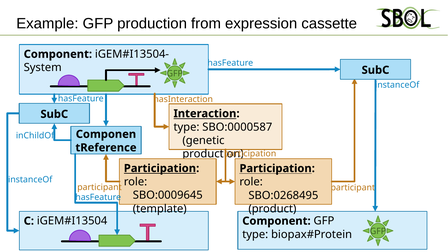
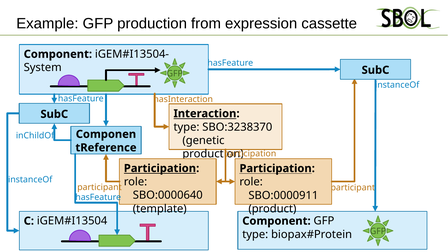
SBO:0000587: SBO:0000587 -> SBO:3238370
SBO:0009645: SBO:0009645 -> SBO:0000640
SBO:0268495: SBO:0268495 -> SBO:0000911
